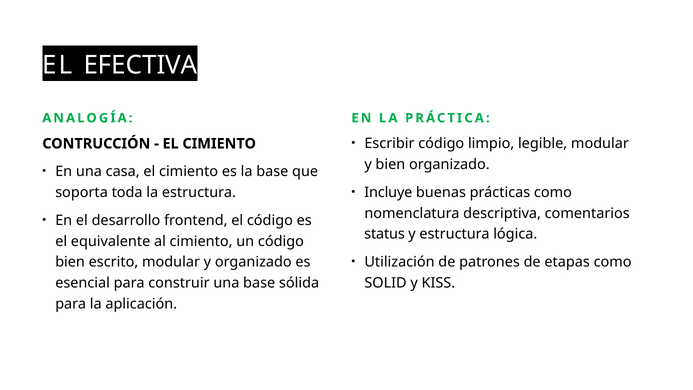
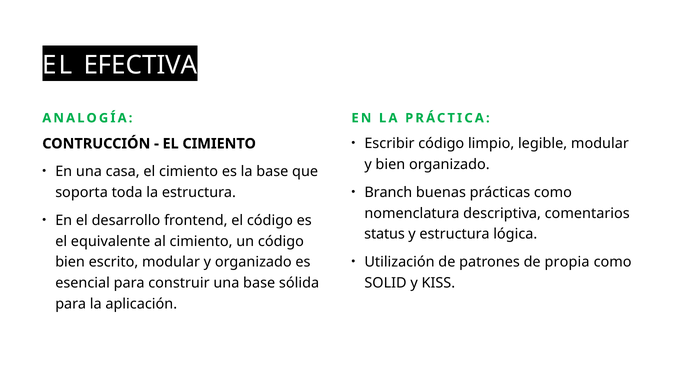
Incluye: Incluye -> Branch
etapas: etapas -> propia
